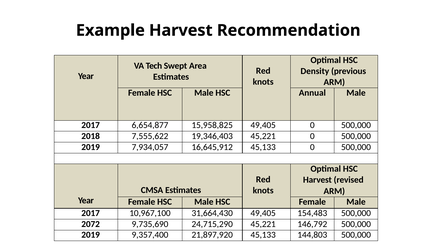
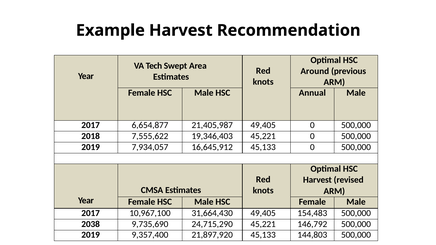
Density: Density -> Around
15,958,825: 15,958,825 -> 21,405,987
2072: 2072 -> 2038
